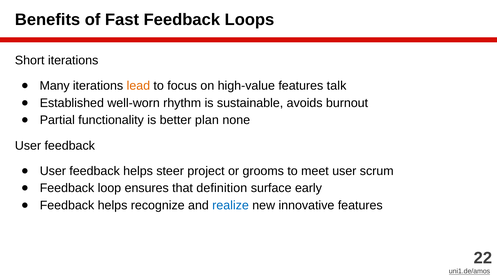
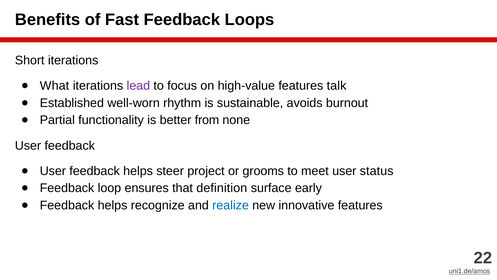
Many: Many -> What
lead colour: orange -> purple
plan: plan -> from
scrum: scrum -> status
